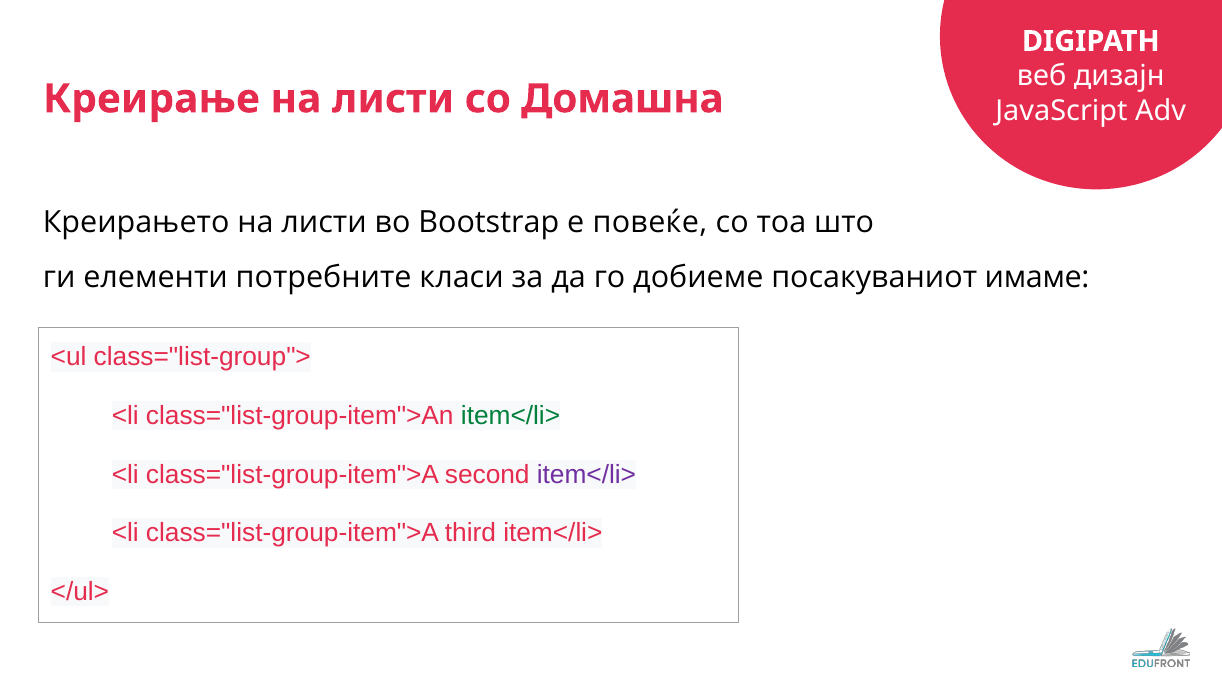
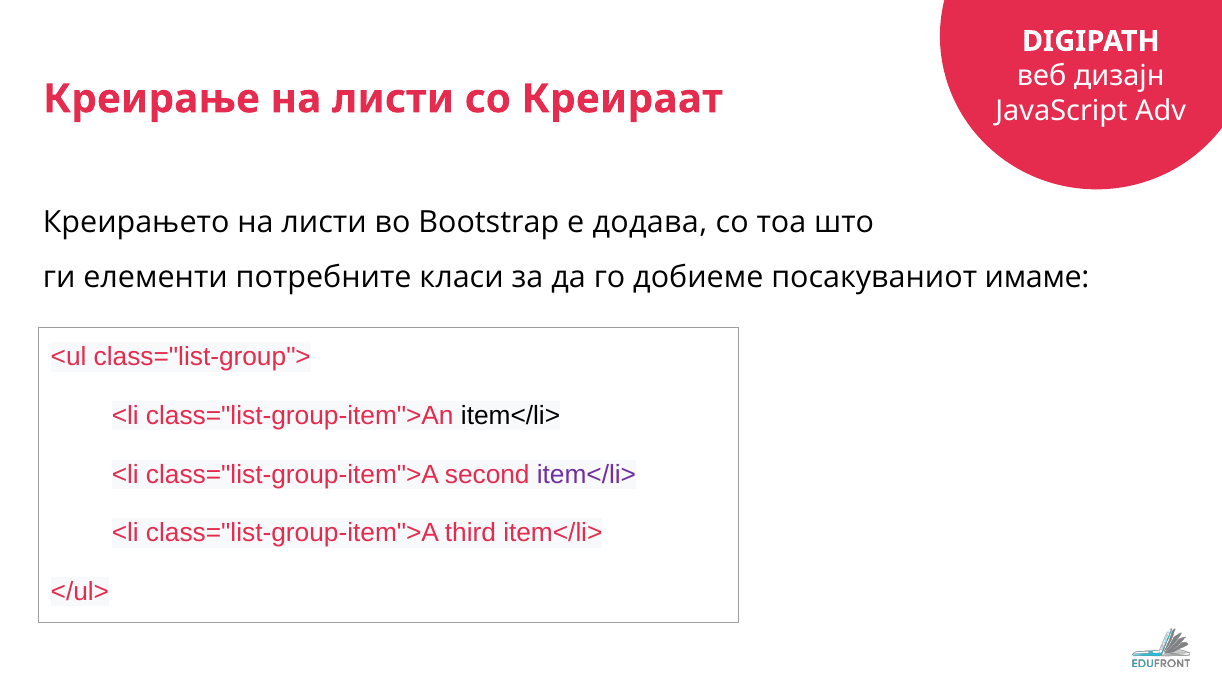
Домашна: Домашна -> Креираат
повеќе: повеќе -> додава
item</li> at (511, 416) colour: green -> black
